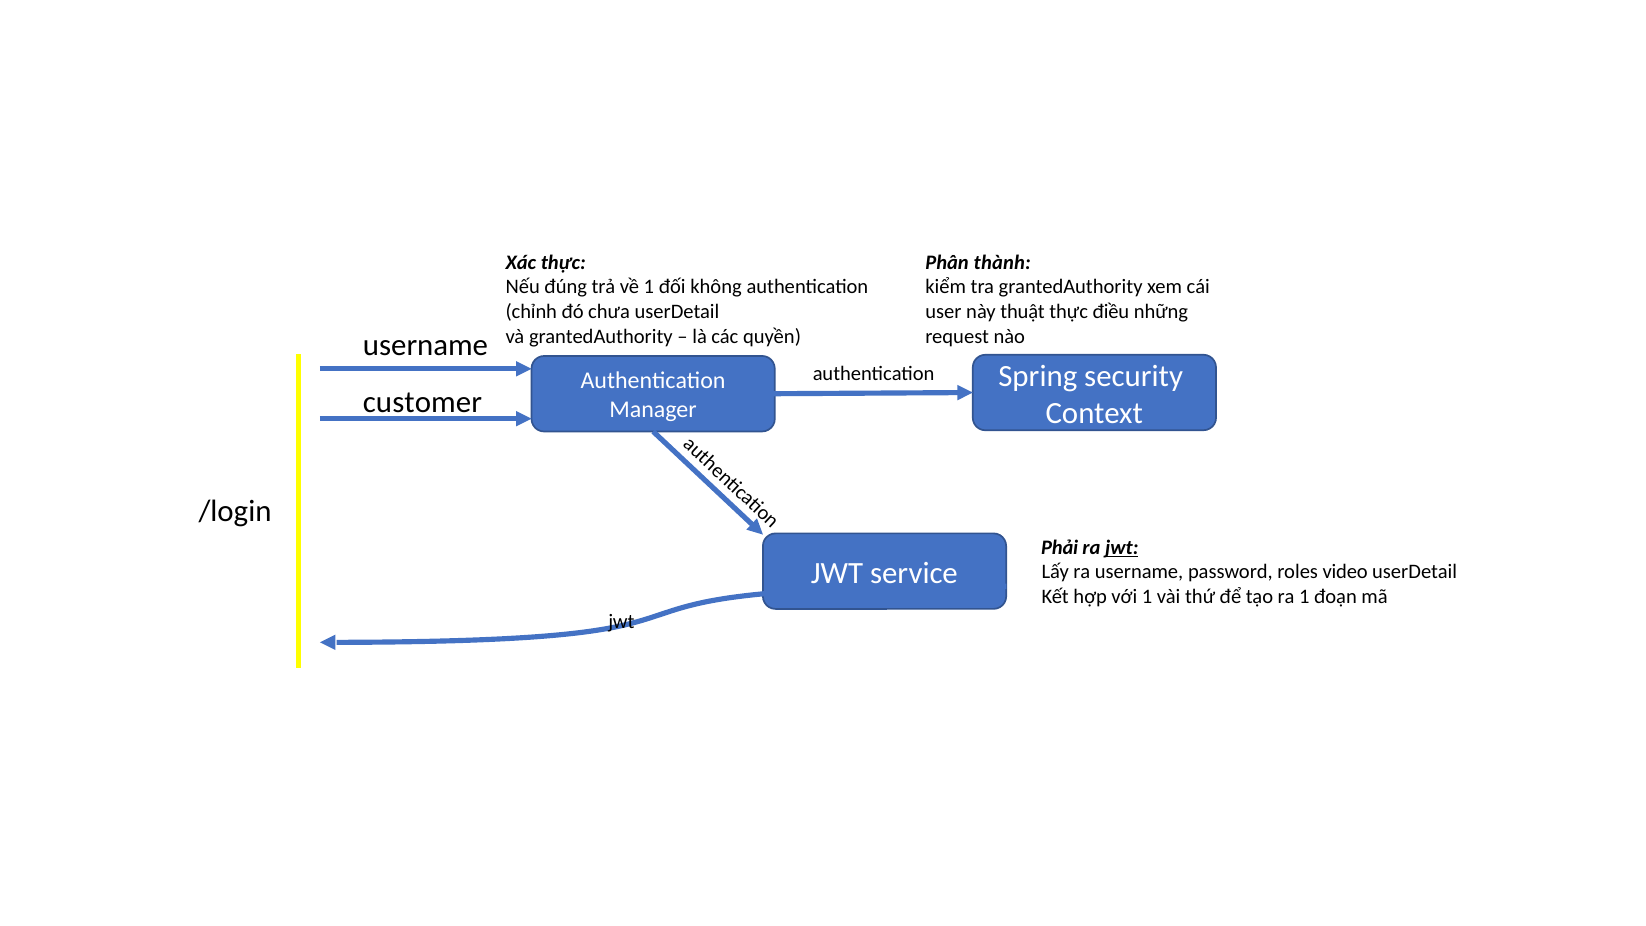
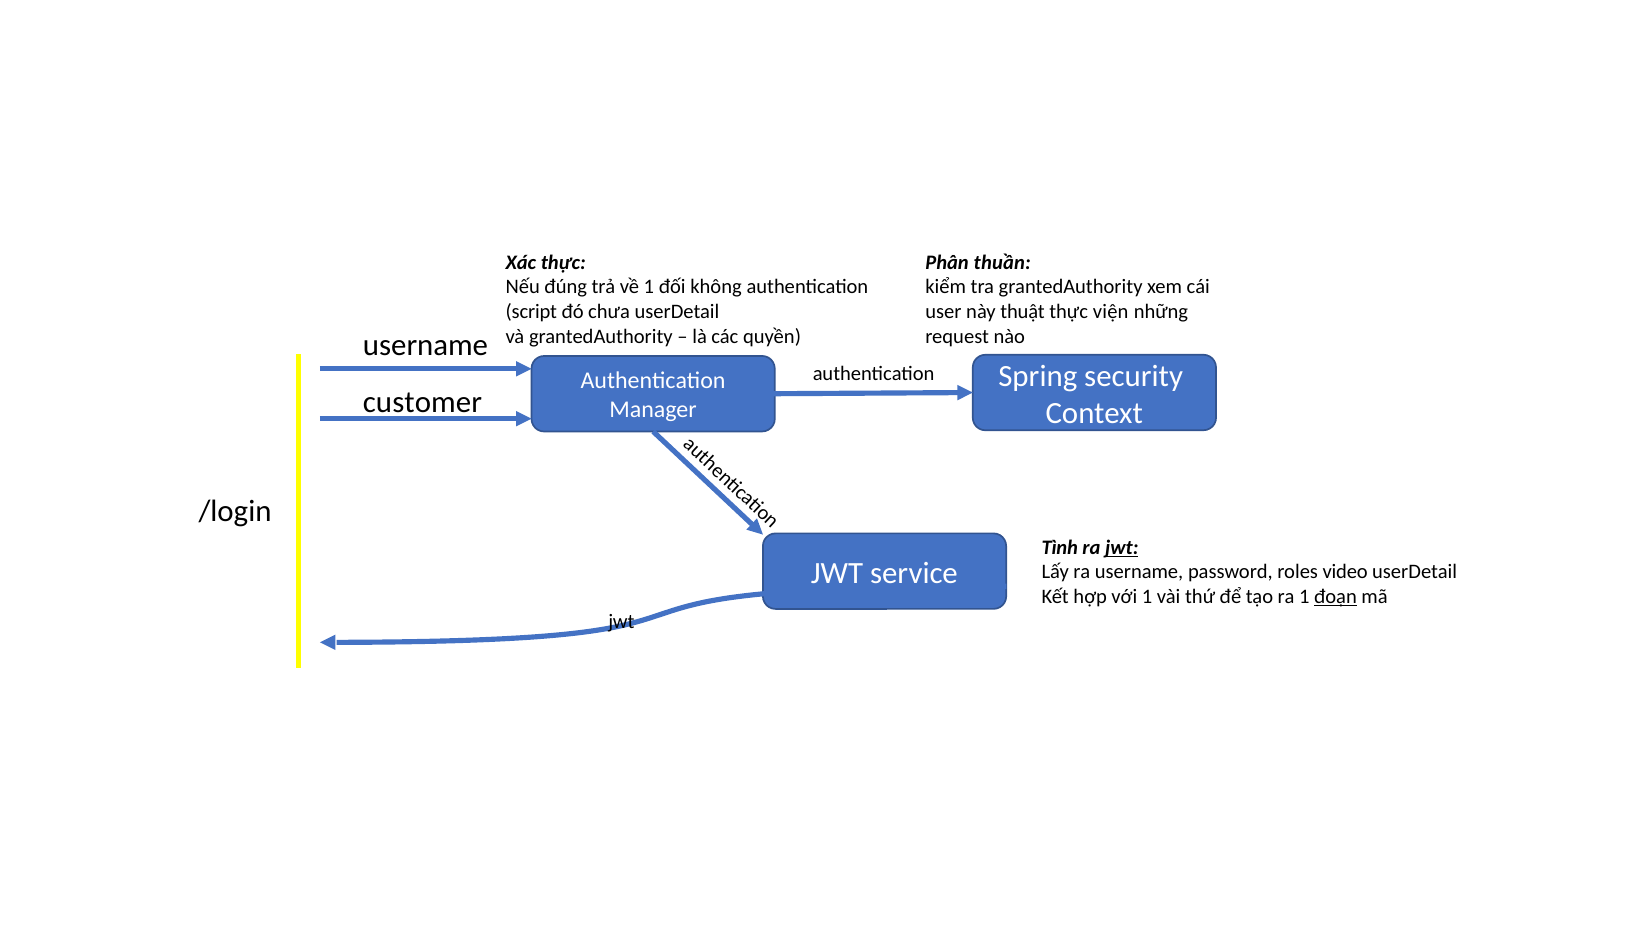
thành: thành -> thuần
điều: điều -> viện
chỉnh: chỉnh -> script
Phải: Phải -> Tình
đoạn underline: none -> present
